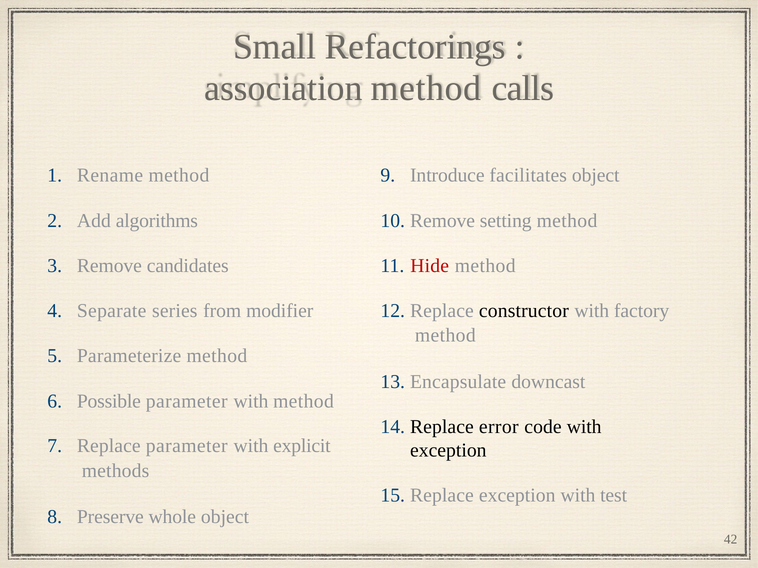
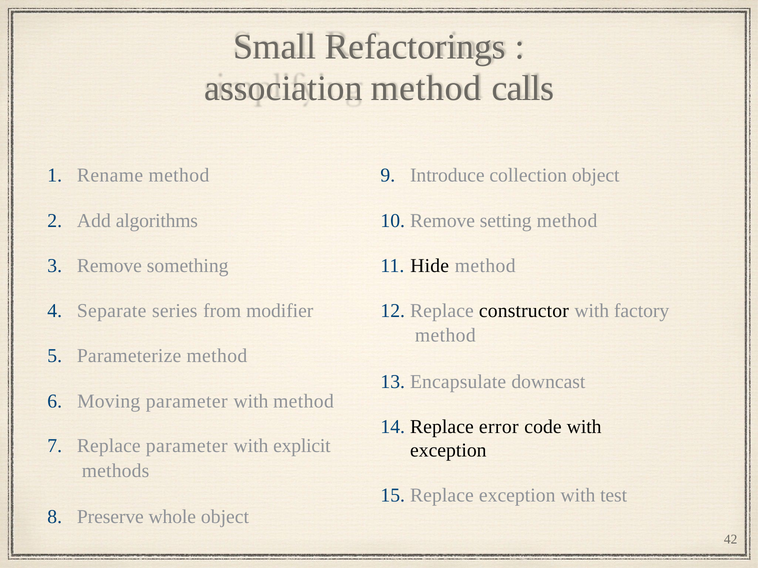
facilitates: facilitates -> collection
candidates: candidates -> something
Hide colour: red -> black
Possible: Possible -> Moving
